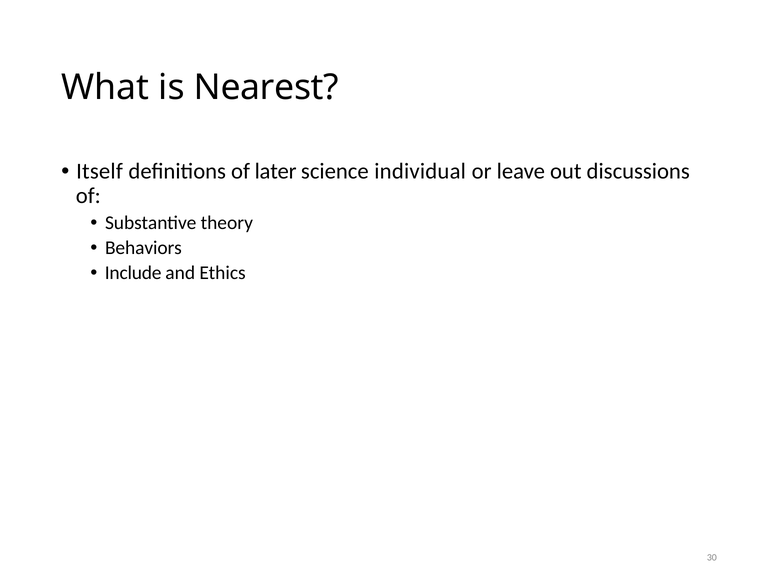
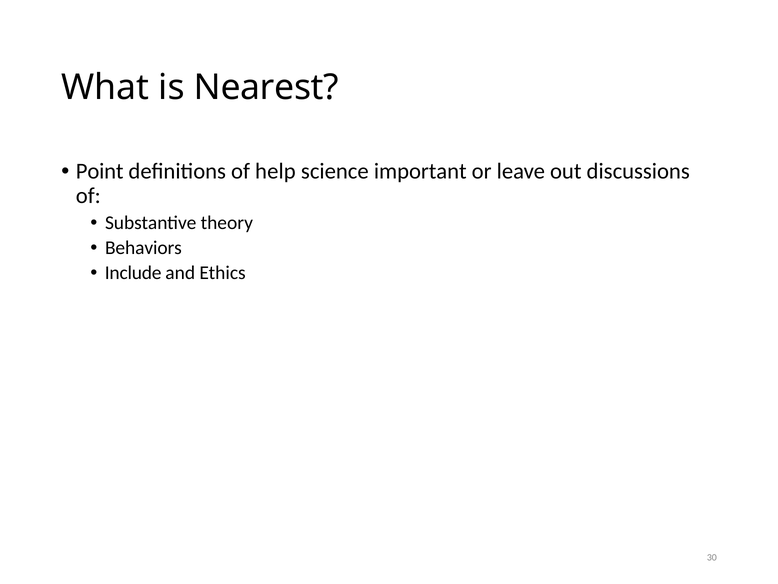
Itself: Itself -> Point
later: later -> help
individual: individual -> important
